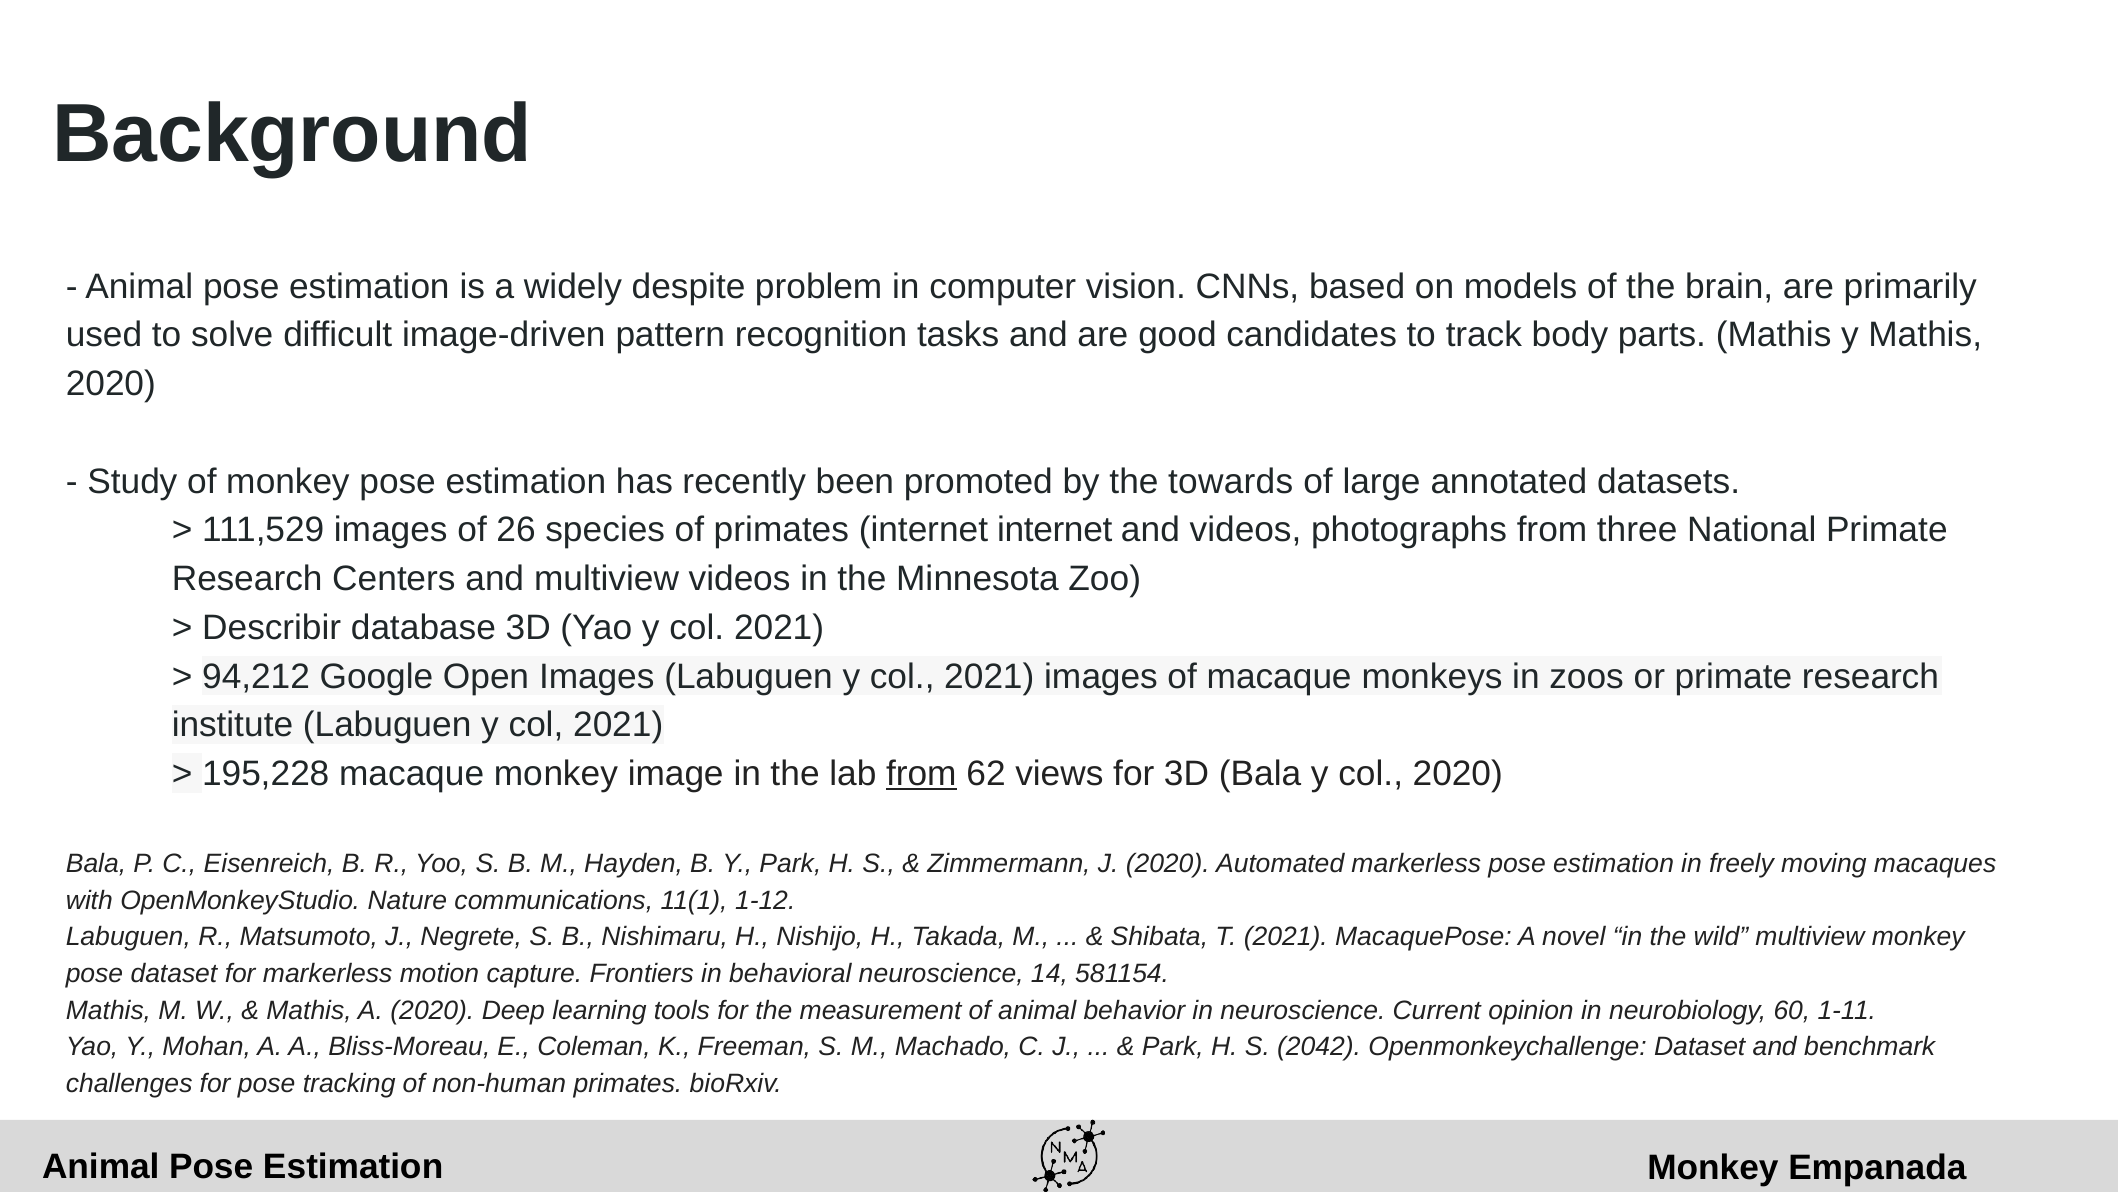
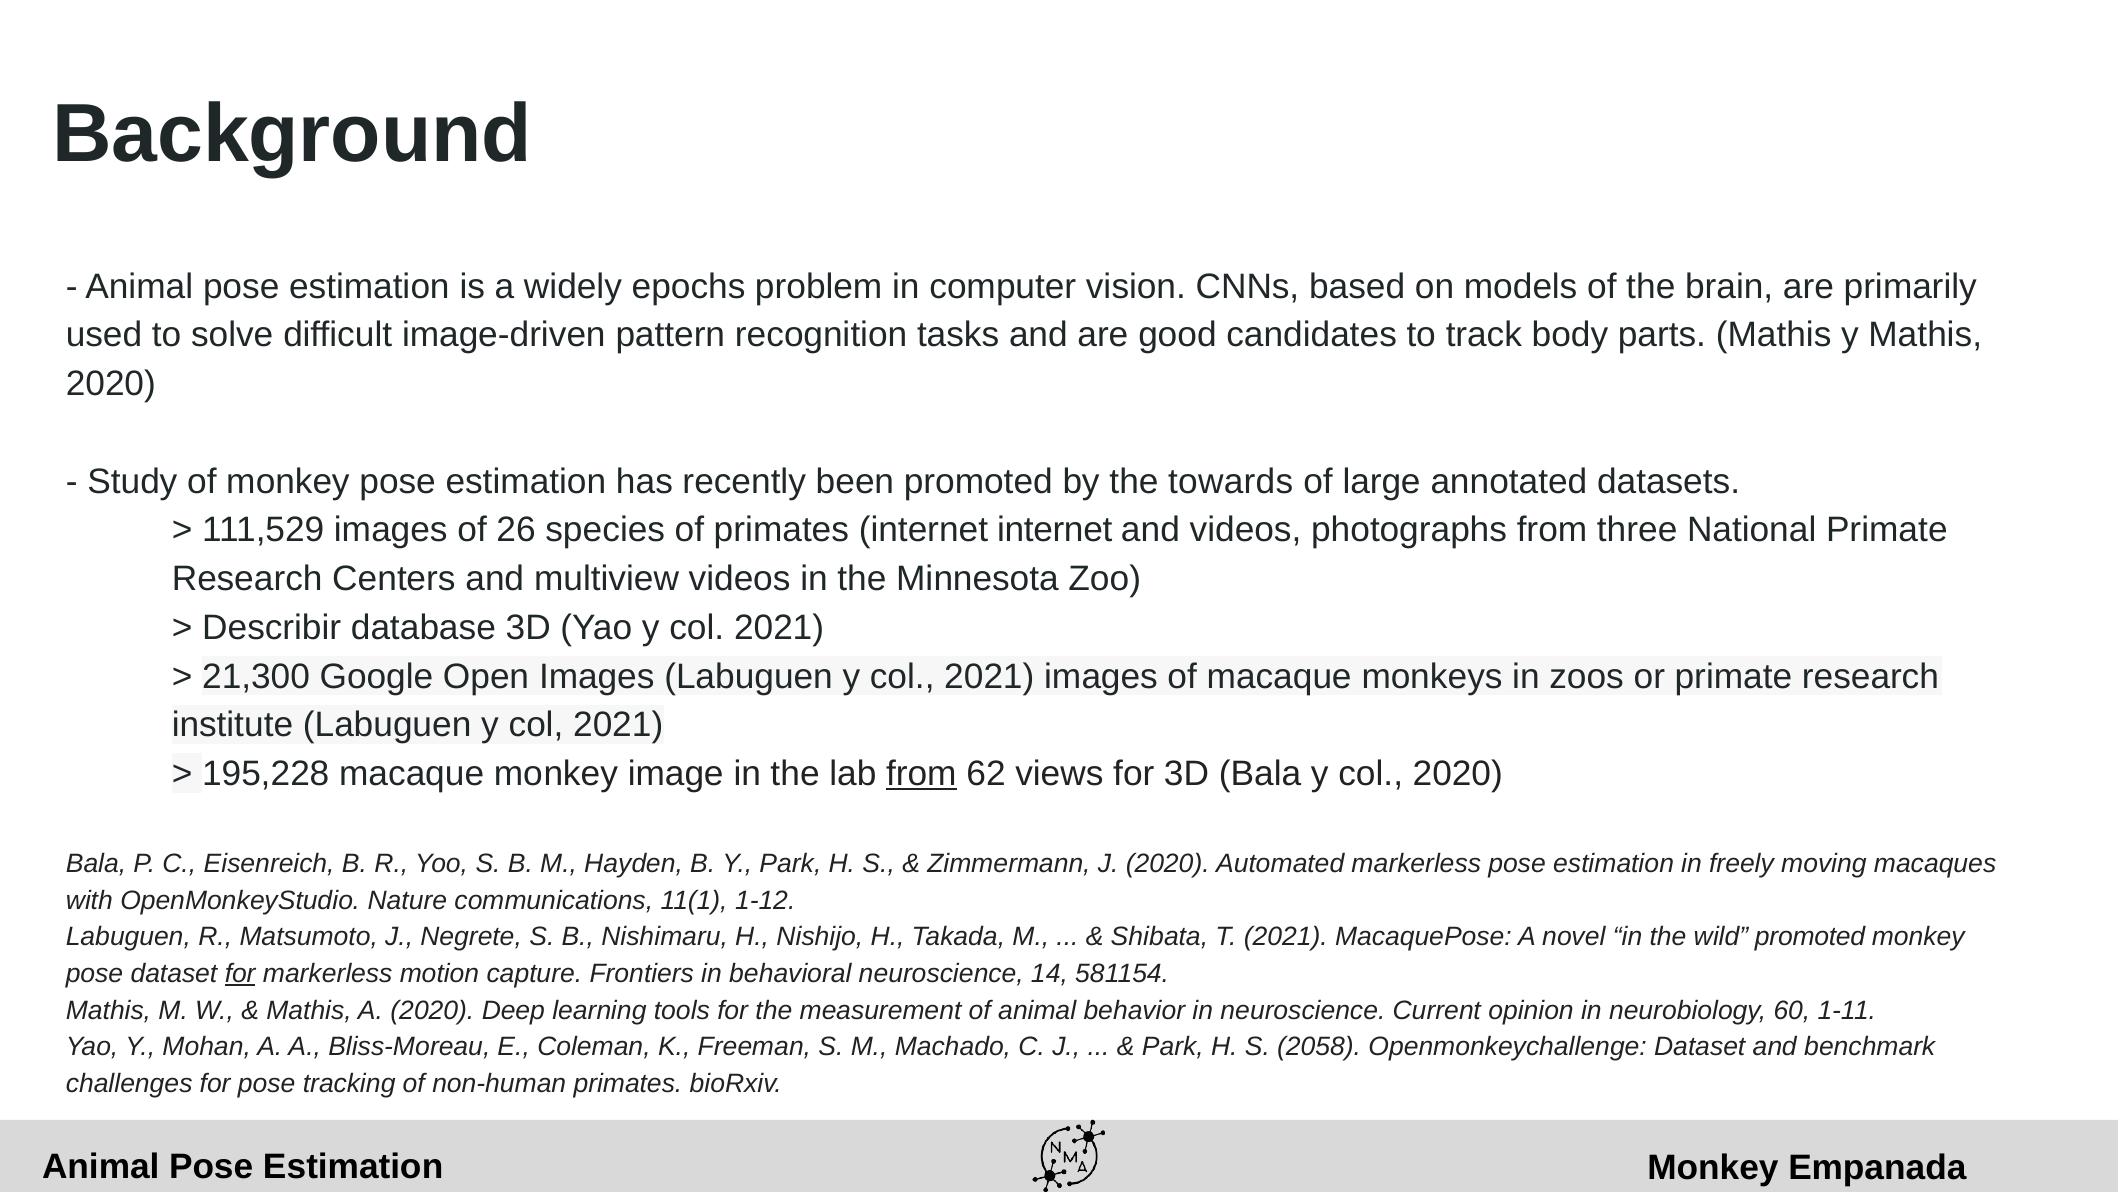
despite: despite -> epochs
94,212: 94,212 -> 21,300
wild multiview: multiview -> promoted
for at (240, 973) underline: none -> present
2042: 2042 -> 2058
